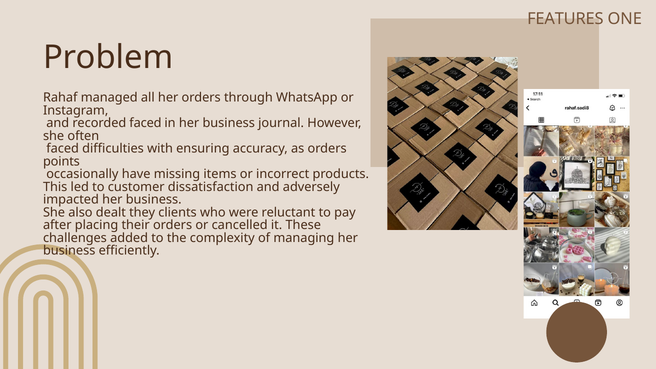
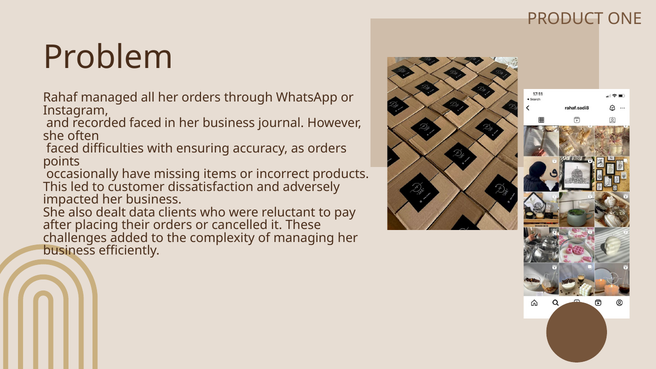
FEATURES: FEATURES -> PRODUCT
they: they -> data
